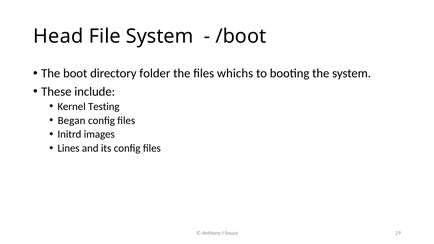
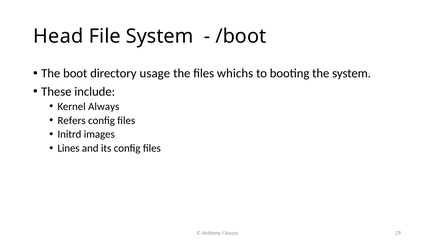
folder: folder -> usage
Testing: Testing -> Always
Began: Began -> Refers
